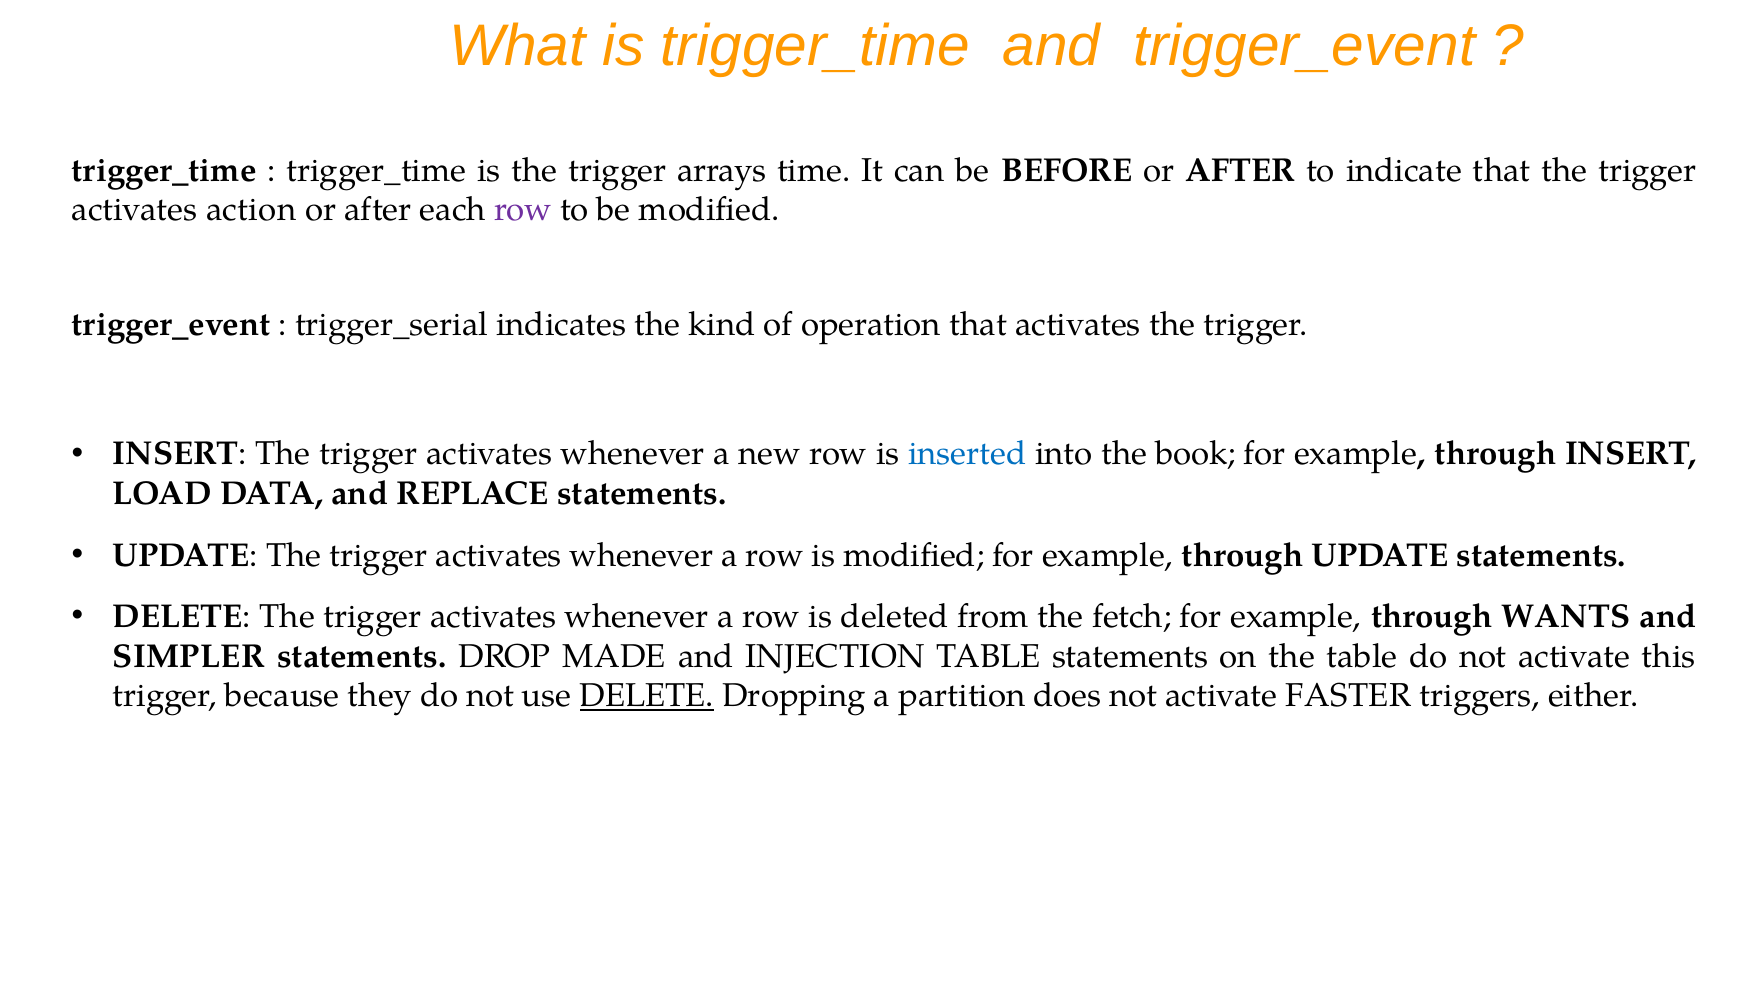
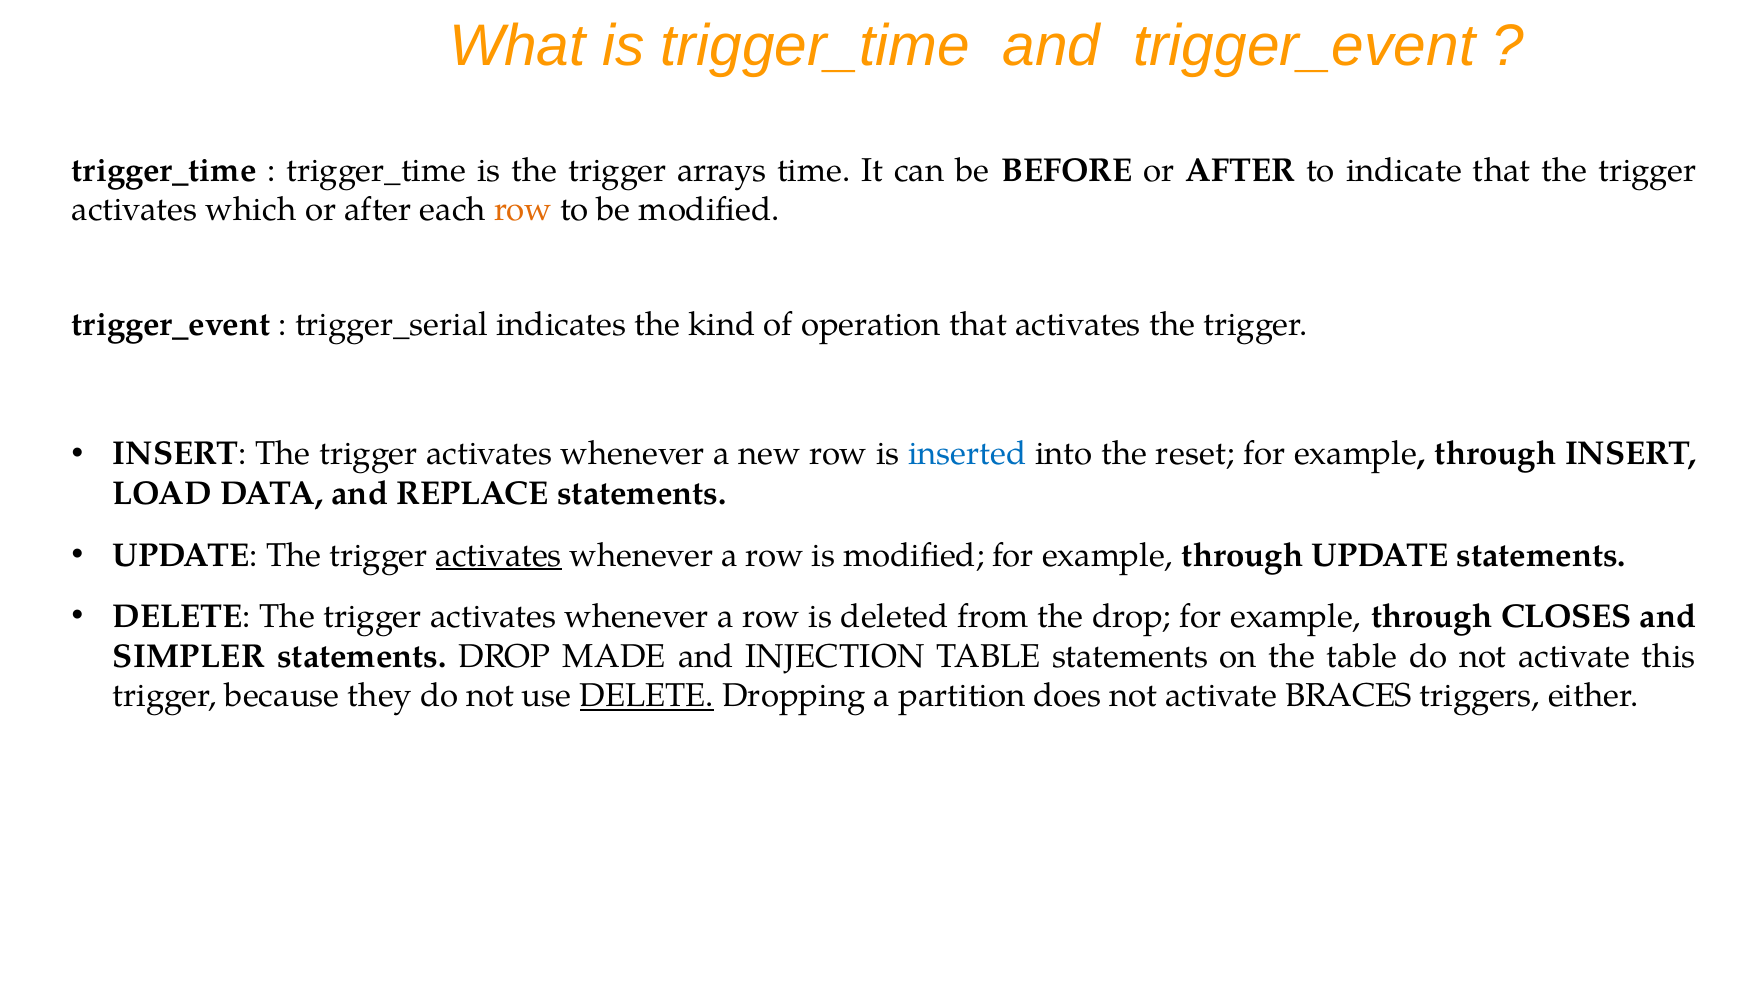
action: action -> which
row at (523, 210) colour: purple -> orange
book: book -> reset
activates at (499, 555) underline: none -> present
the fetch: fetch -> drop
WANTS: WANTS -> CLOSES
FASTER: FASTER -> BRACES
